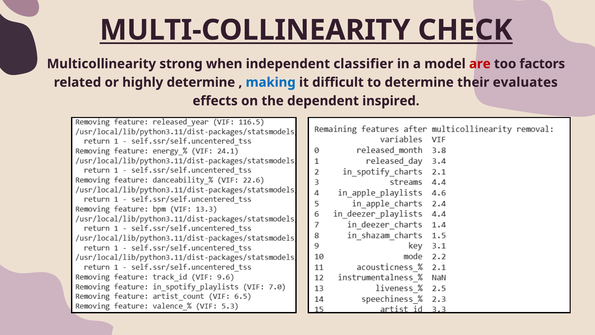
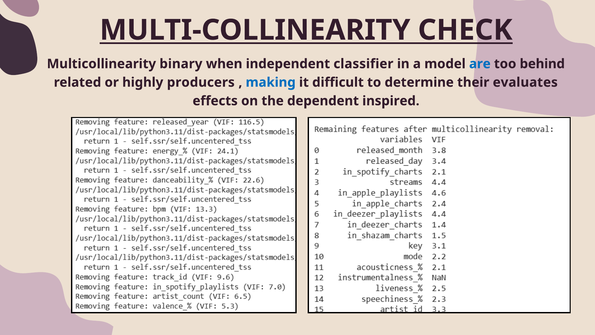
strong: strong -> binary
are colour: red -> blue
factors: factors -> behind
highly determine: determine -> producers
